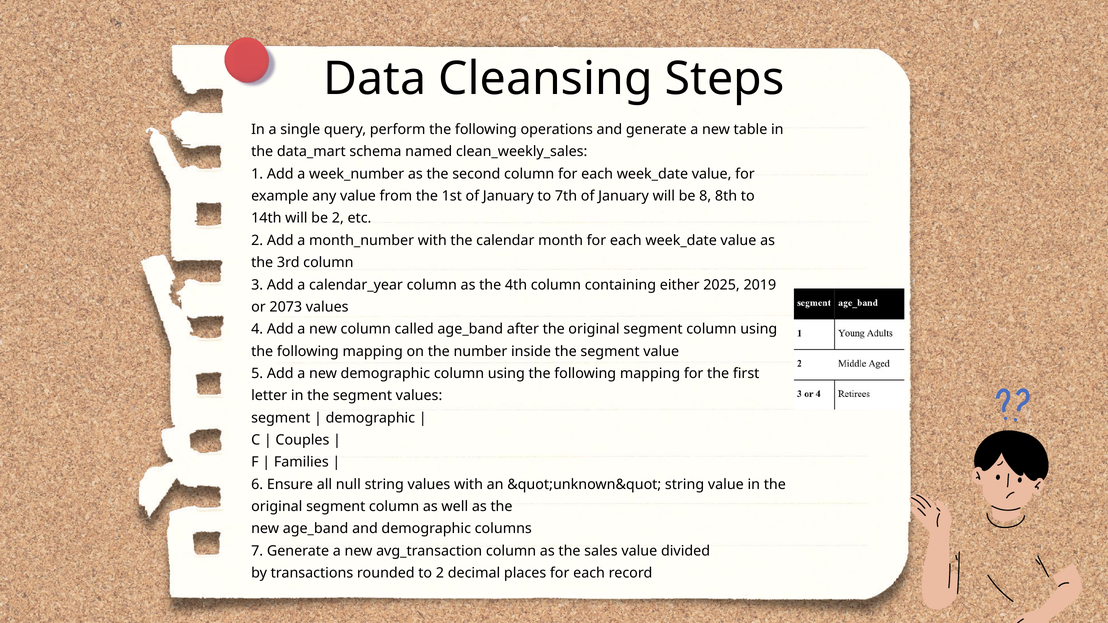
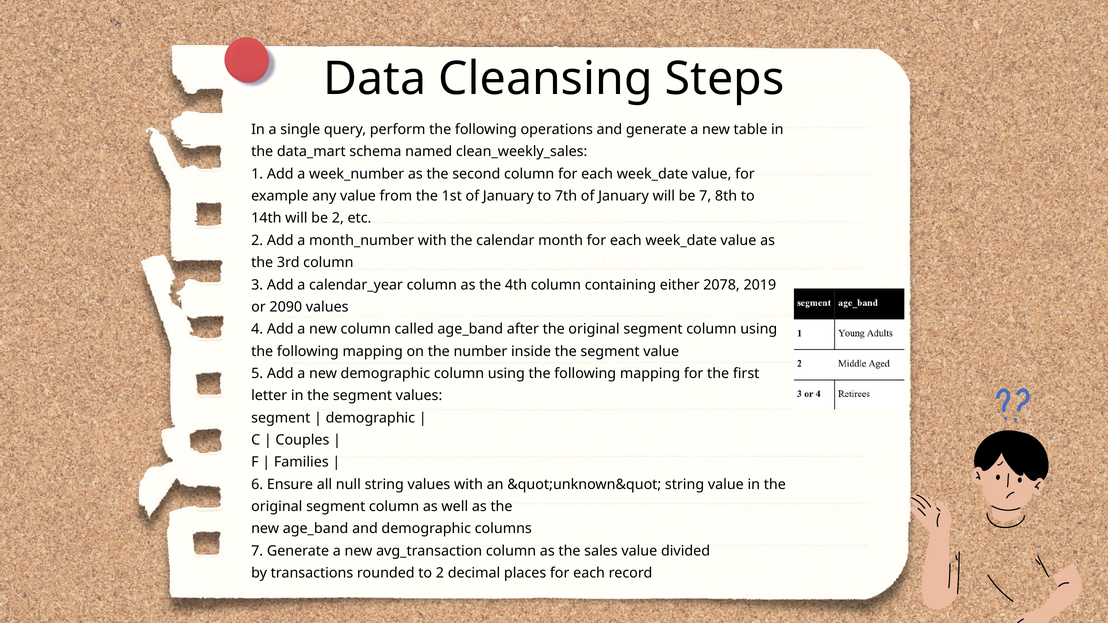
be 8: 8 -> 7
2025: 2025 -> 2078
2073: 2073 -> 2090
